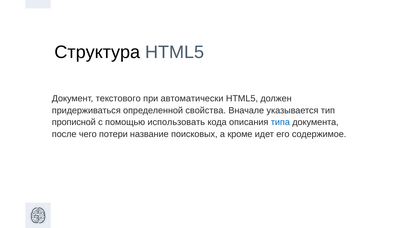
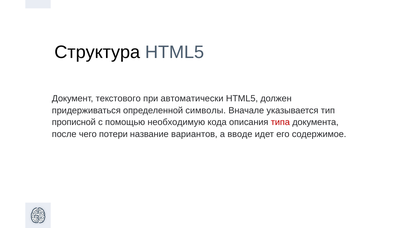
свойства: свойства -> символы
использовать: использовать -> необходимую
типа colour: blue -> red
поисковых: поисковых -> вариантов
кроме: кроме -> вводе
